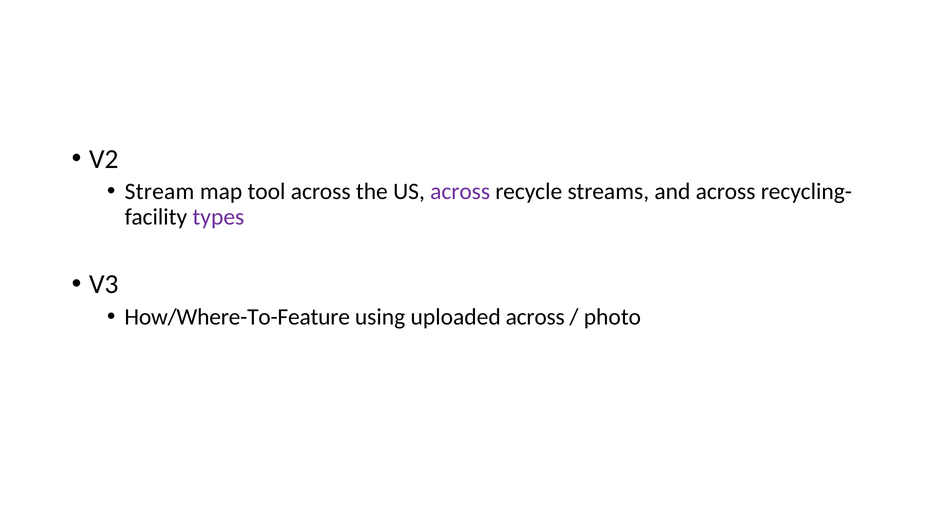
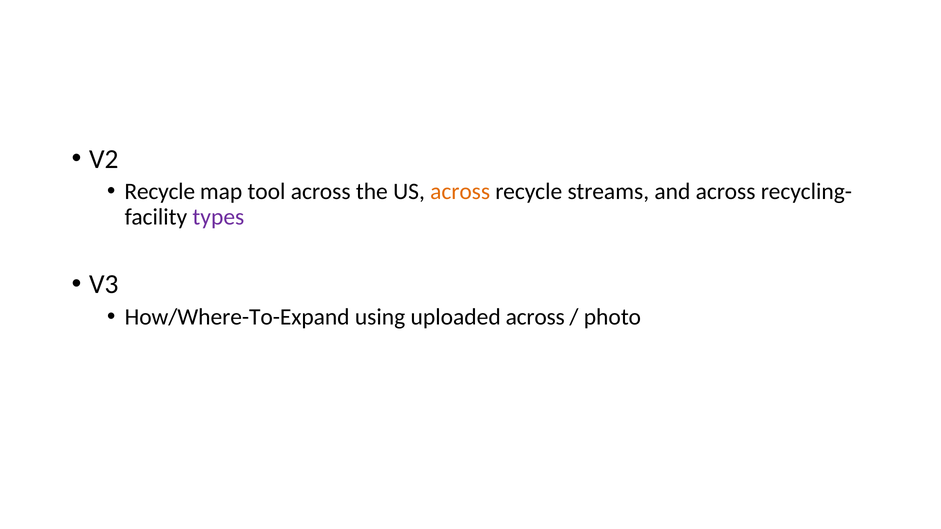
Stream at (160, 192): Stream -> Recycle
across at (460, 192) colour: purple -> orange
How/Where-To-Feature: How/Where-To-Feature -> How/Where-To-Expand
